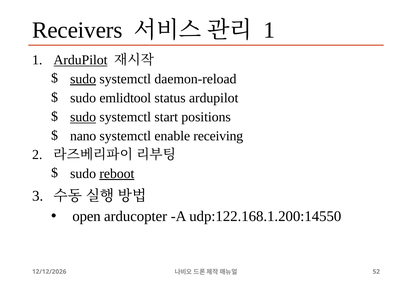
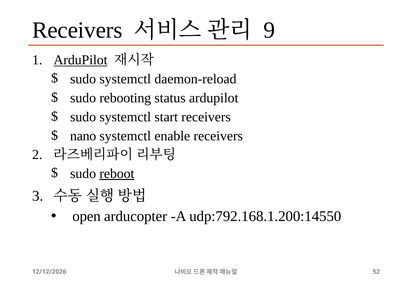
1 at (269, 30): 1 -> 9
sudo at (83, 79) underline: present -> none
emlidtool: emlidtool -> rebooting
sudo at (83, 117) underline: present -> none
start positions: positions -> receivers
enable receiving: receiving -> receivers
udp:122.168.1.200:14550: udp:122.168.1.200:14550 -> udp:792.168.1.200:14550
